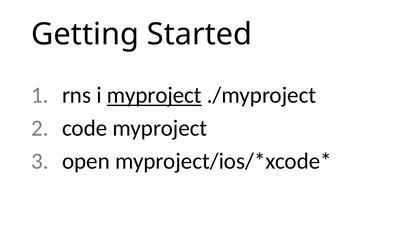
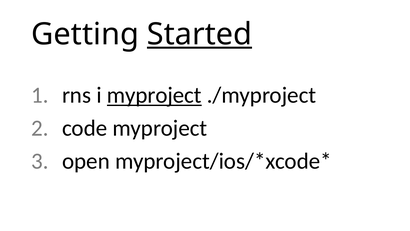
Started underline: none -> present
